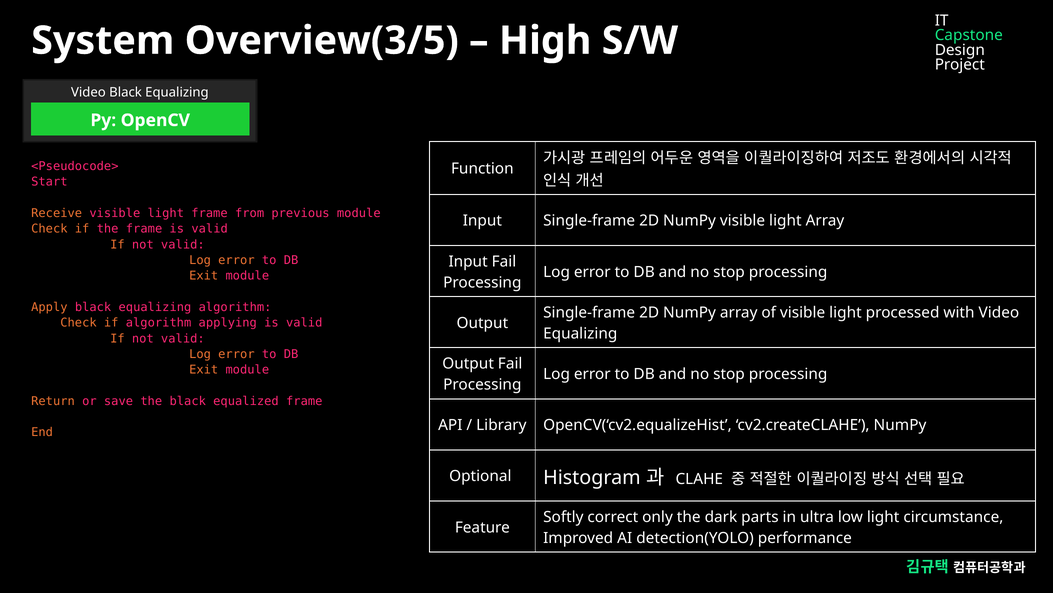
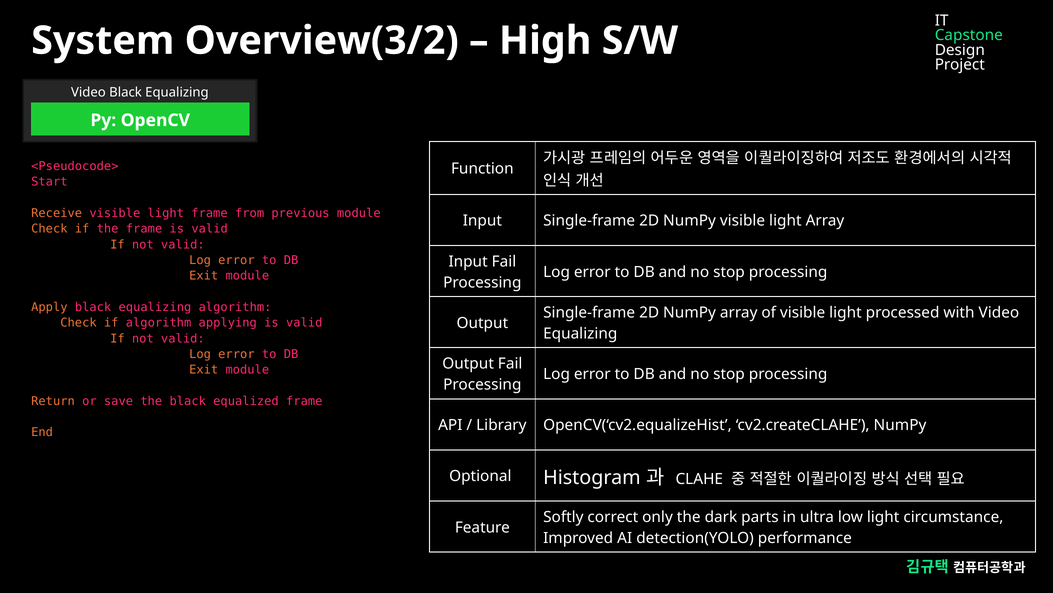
Overview(3/5: Overview(3/5 -> Overview(3/2
